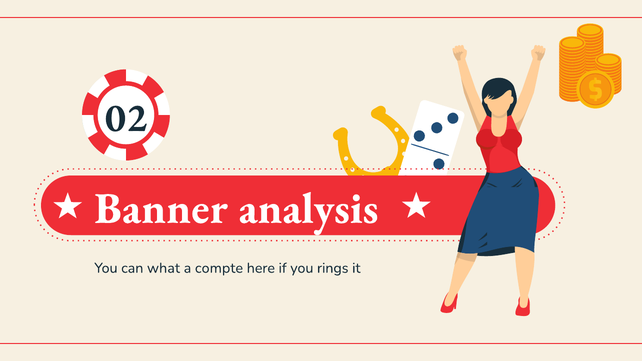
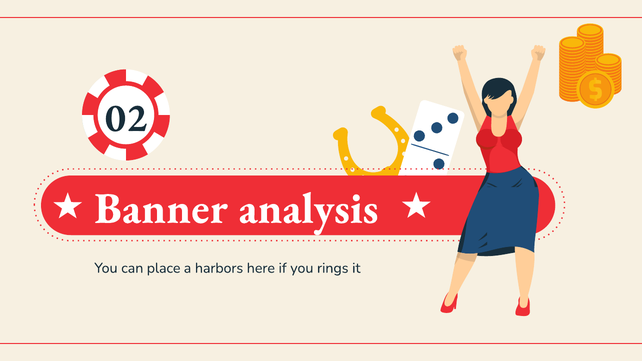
what: what -> place
compte: compte -> harbors
